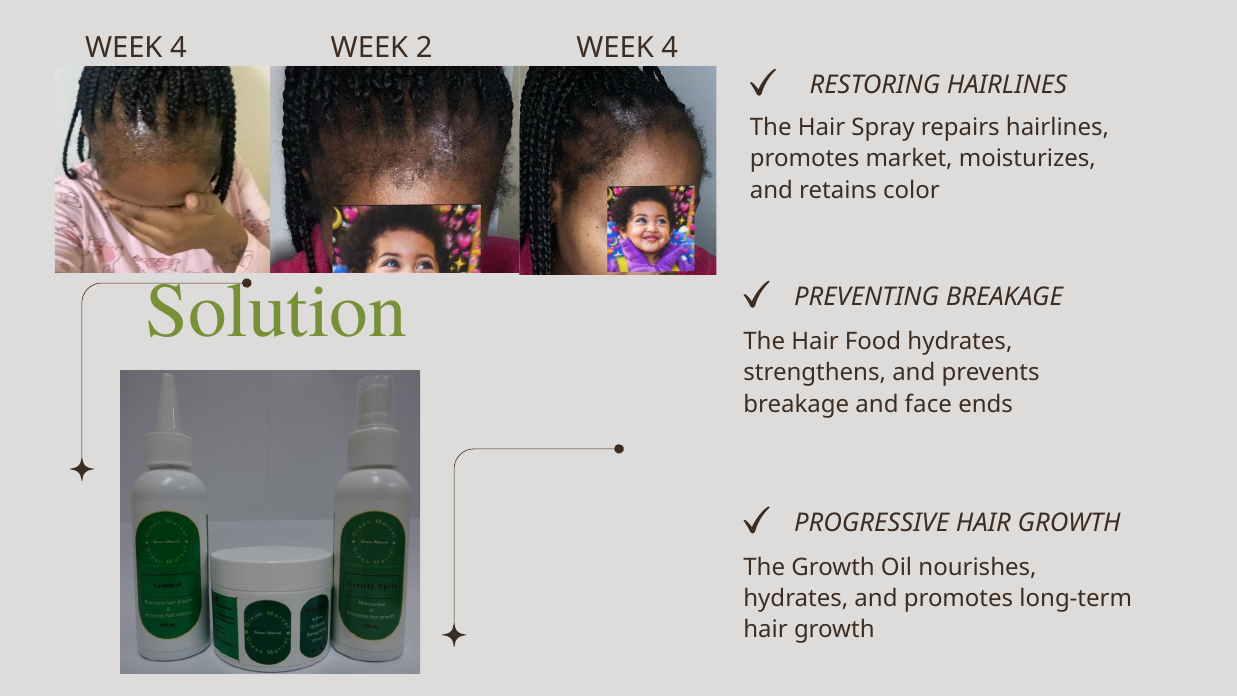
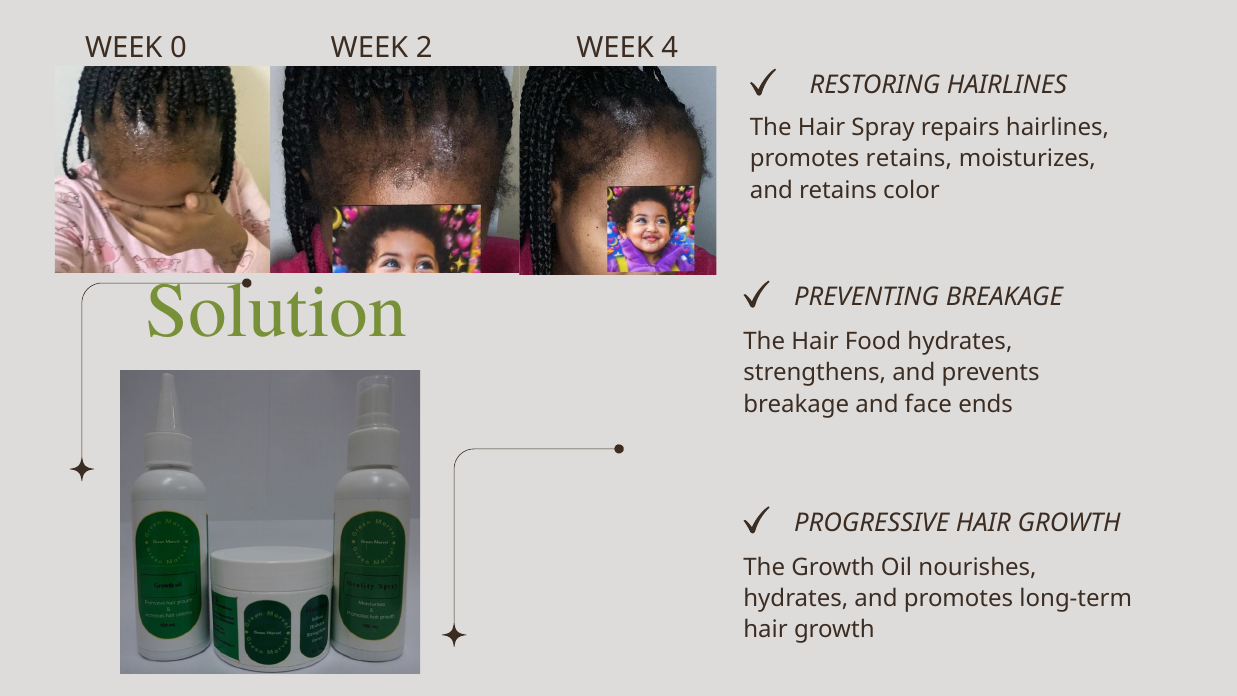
4 at (178, 48): 4 -> 0
promotes market: market -> retains
